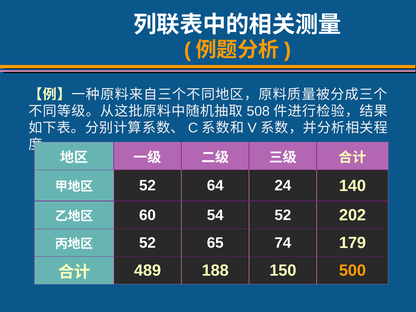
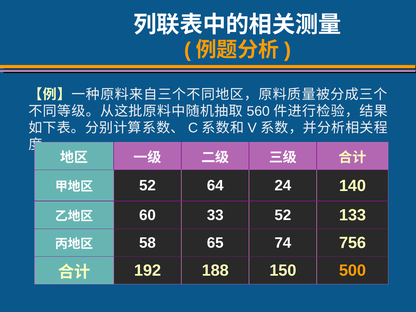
508: 508 -> 560
54: 54 -> 33
202: 202 -> 133
52 at (148, 243): 52 -> 58
179: 179 -> 756
489: 489 -> 192
